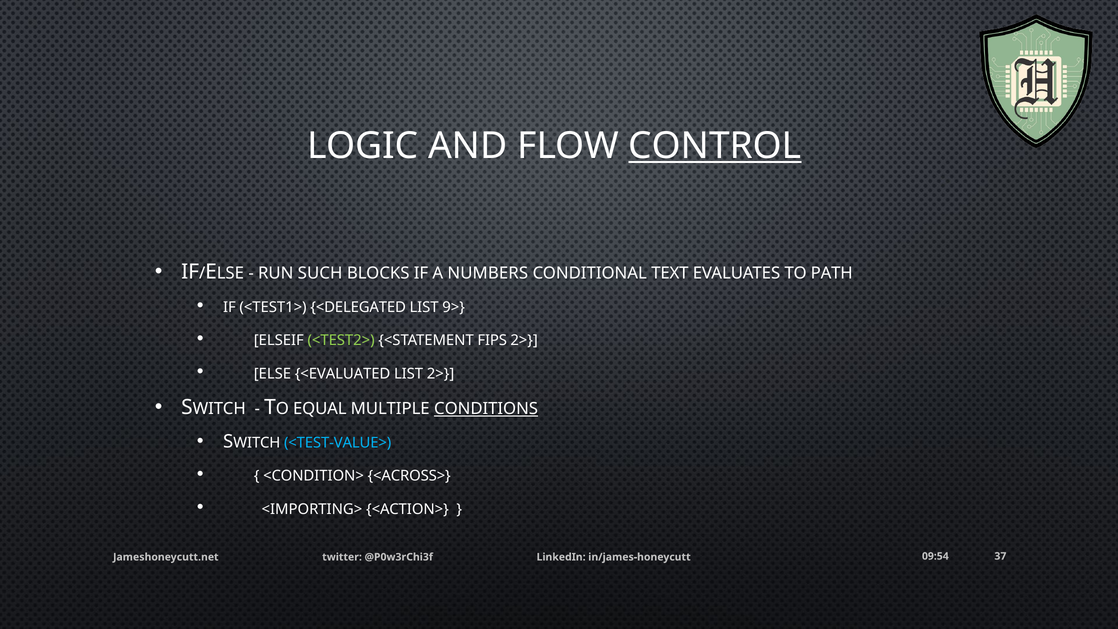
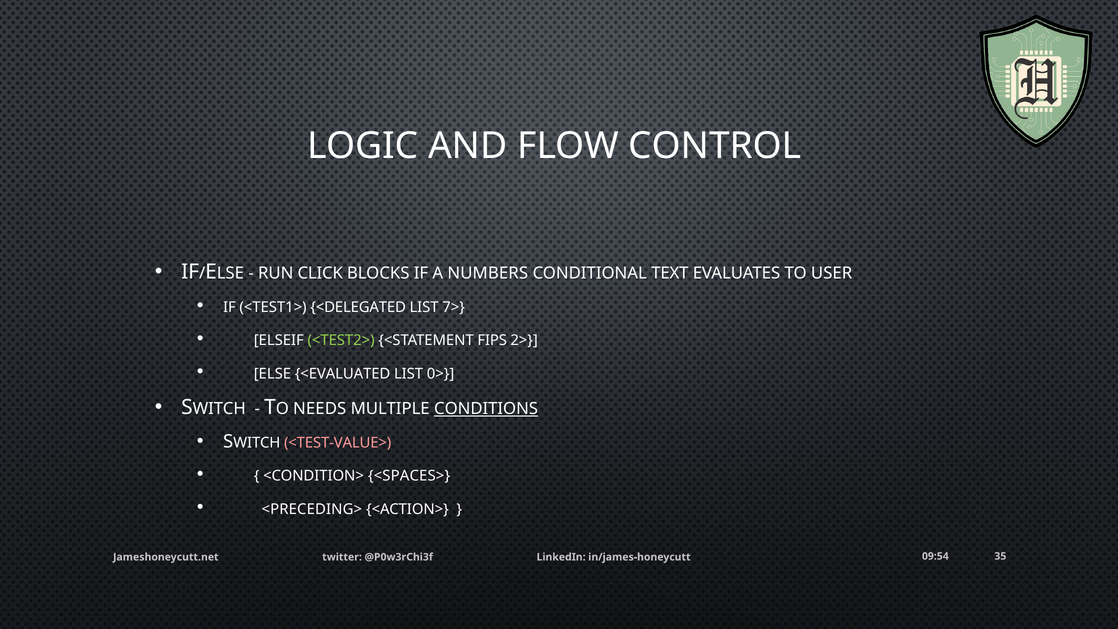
CONTROL underline: present -> none
SUCH: SUCH -> CLICK
PATH: PATH -> USER
9>: 9> -> 7>
LIST 2>: 2> -> 0>
EQUAL: EQUAL -> NEEDS
<TEST-VALUE> colour: light blue -> pink
<ACROSS>: <ACROSS> -> <SPACES>
<IMPORTING>: <IMPORTING> -> <PRECEDING>
37: 37 -> 35
